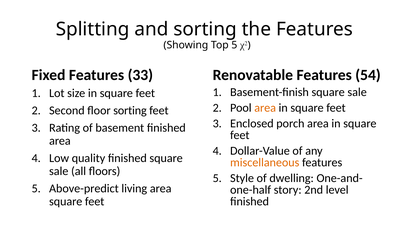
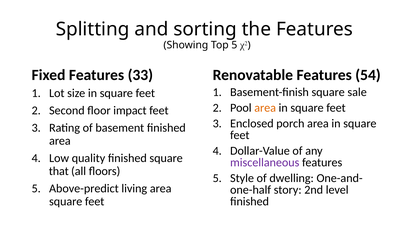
floor sorting: sorting -> impact
miscellaneous colour: orange -> purple
sale at (59, 171): sale -> that
